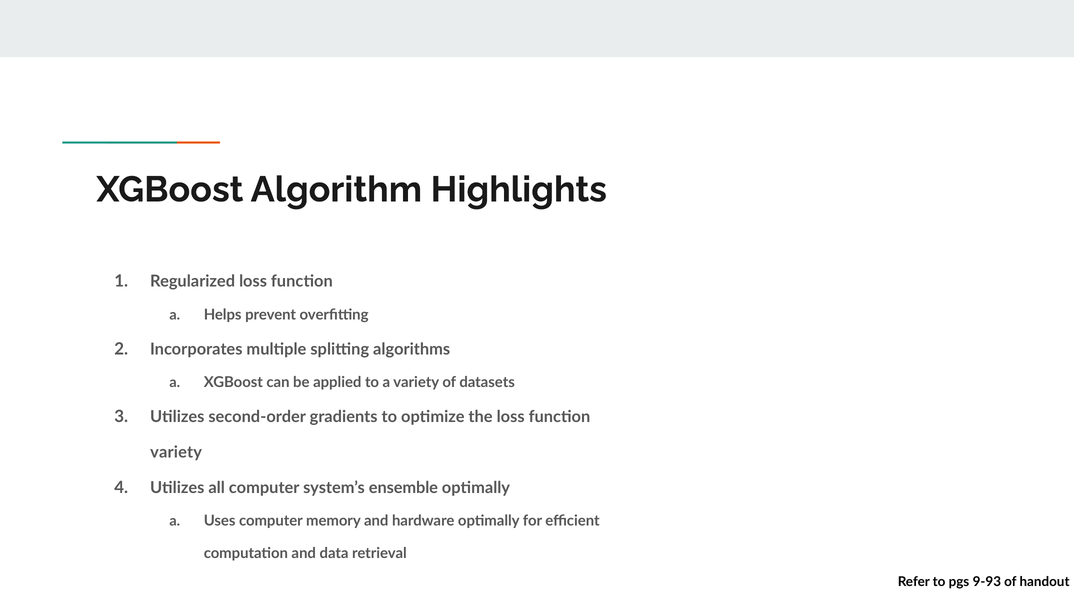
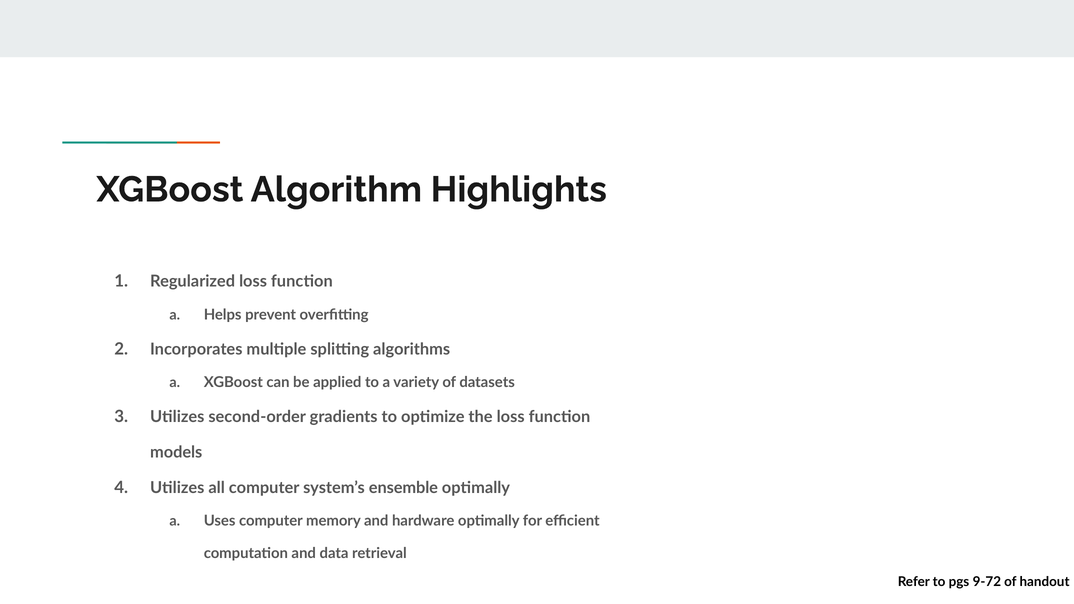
variety at (176, 452): variety -> models
9-93: 9-93 -> 9-72
